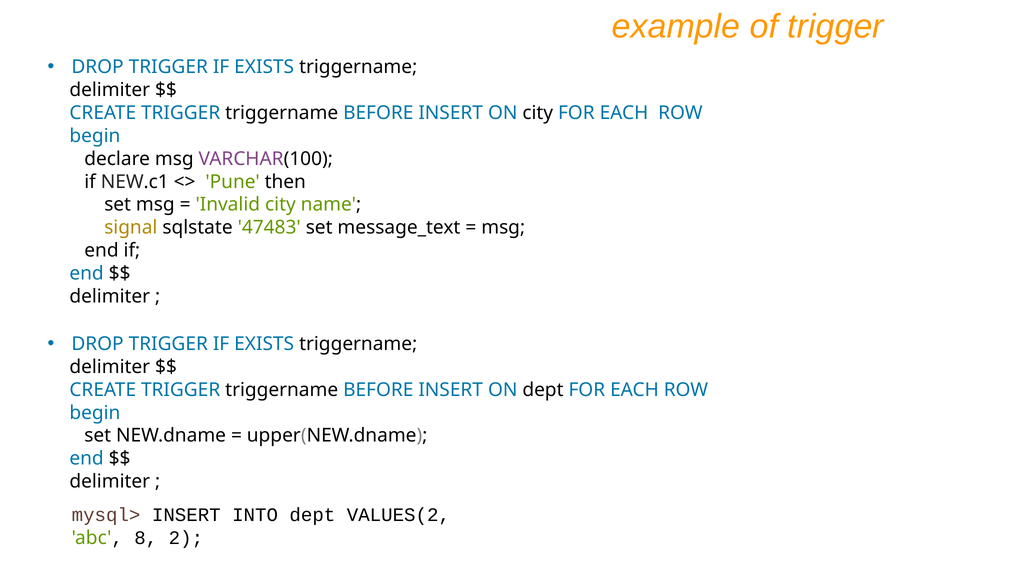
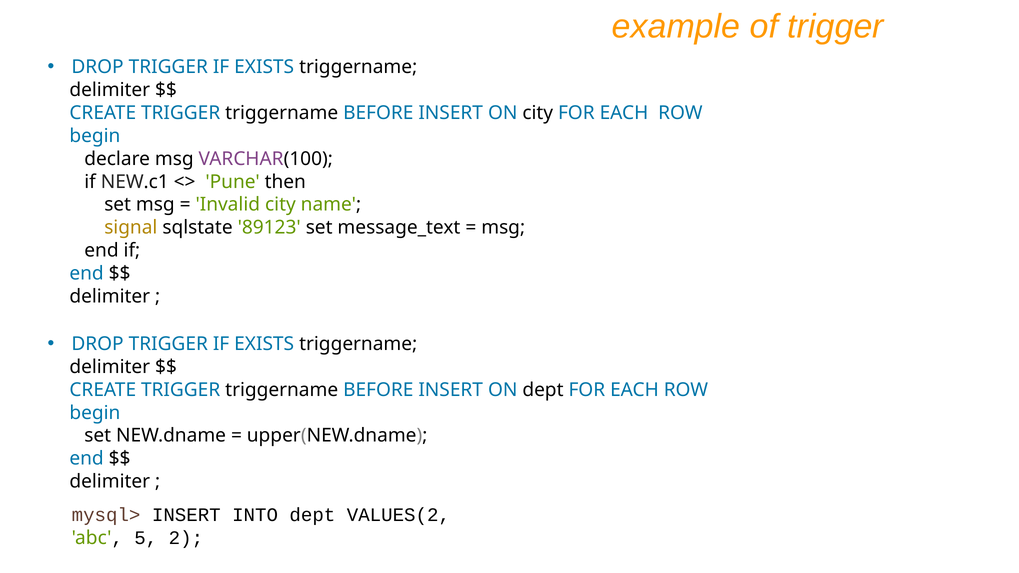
47483: 47483 -> 89123
8: 8 -> 5
